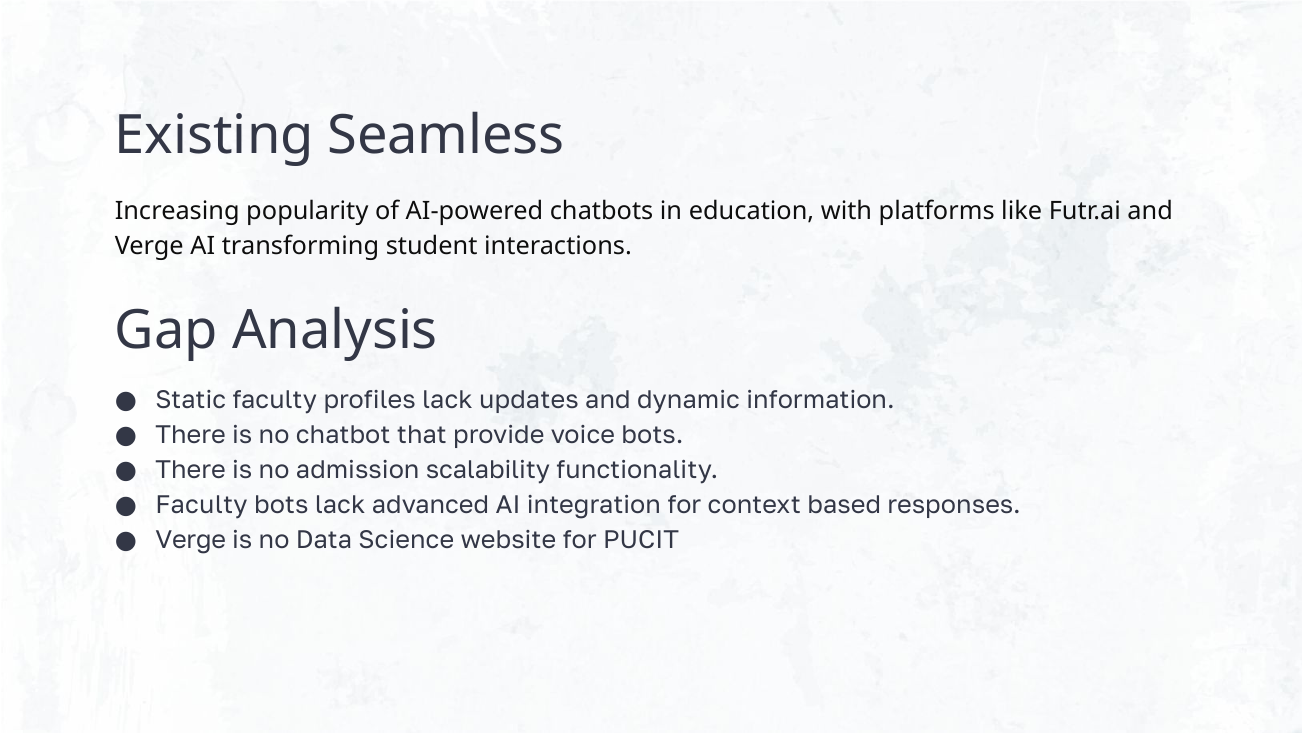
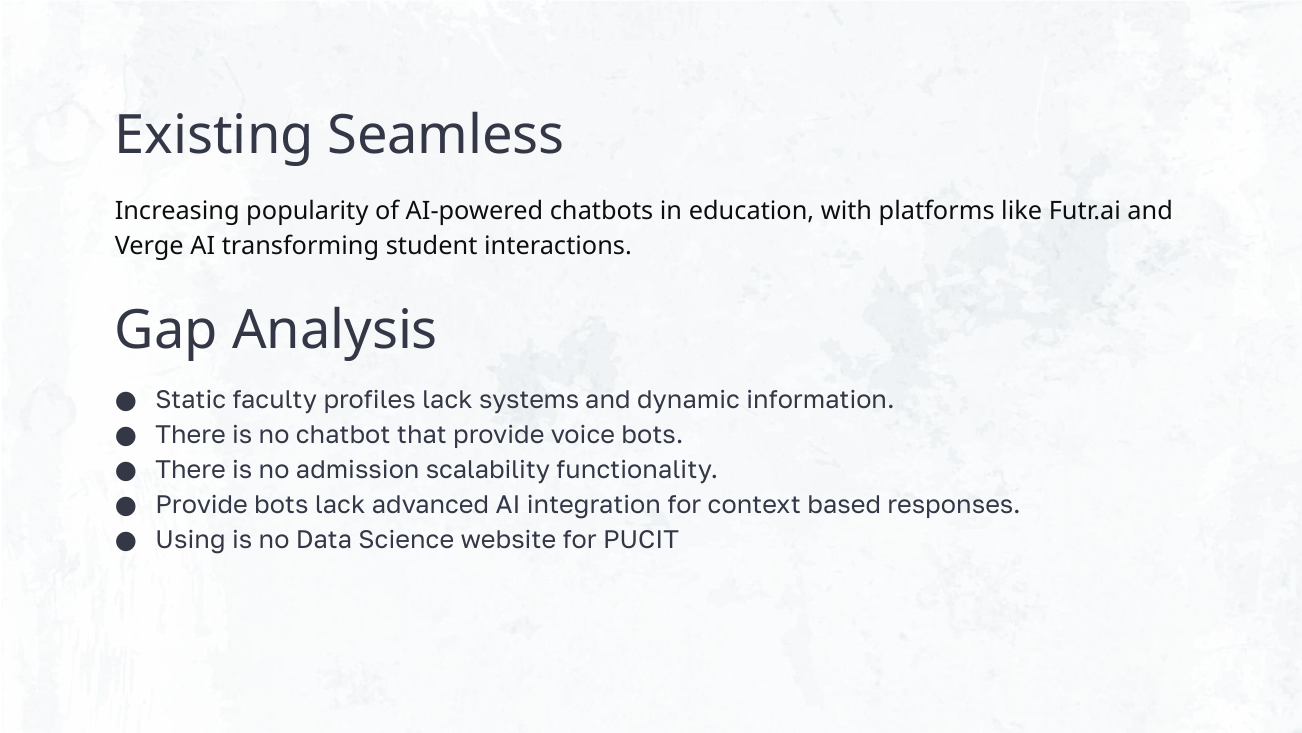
updates: updates -> systems
Faculty at (202, 505): Faculty -> Provide
Verge at (191, 540): Verge -> Using
